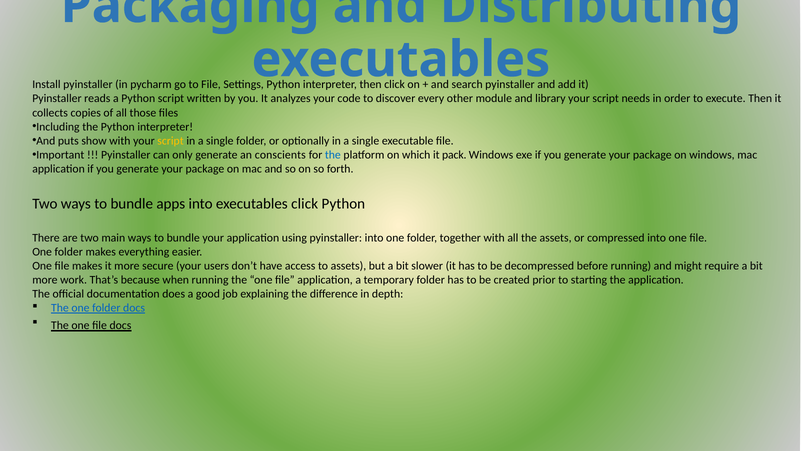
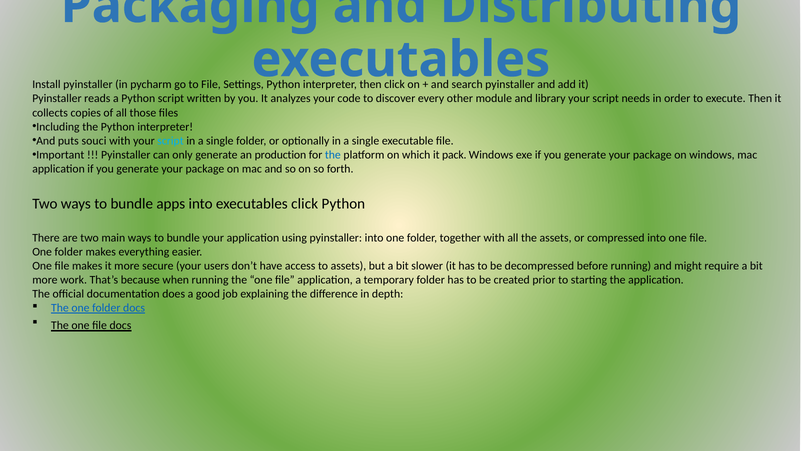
show: show -> souci
script at (171, 141) colour: yellow -> light blue
conscients: conscients -> production
